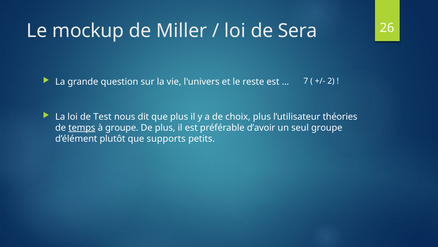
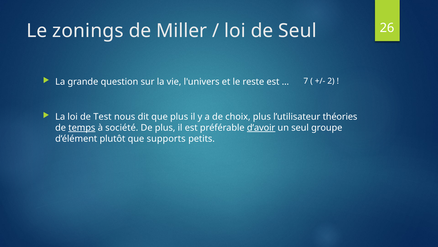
mockup: mockup -> zonings
de Sera: Sera -> Seul
à groupe: groupe -> société
d’avoir underline: none -> present
